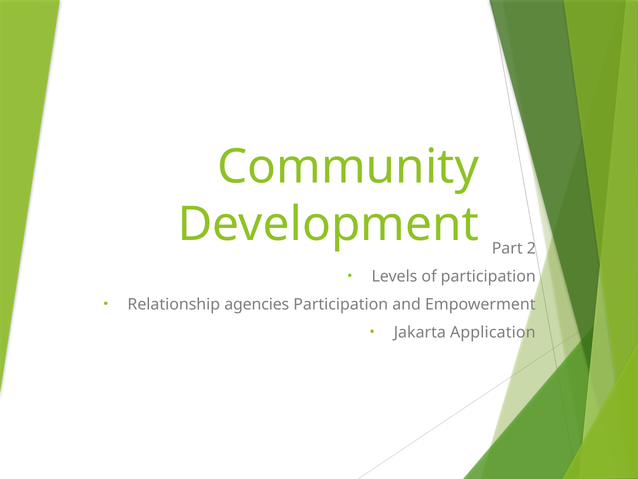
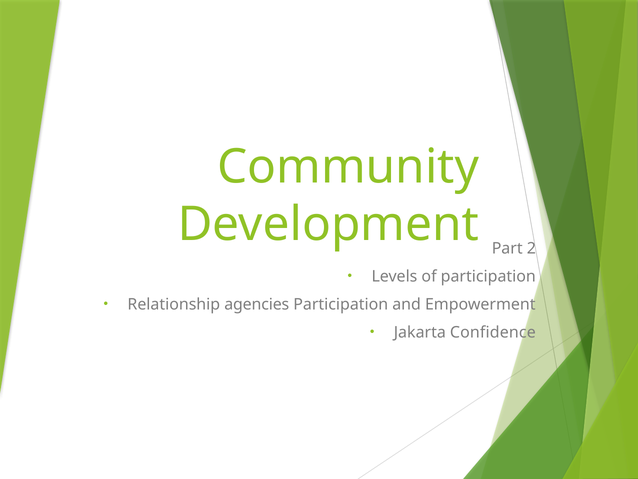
Application: Application -> Confidence
